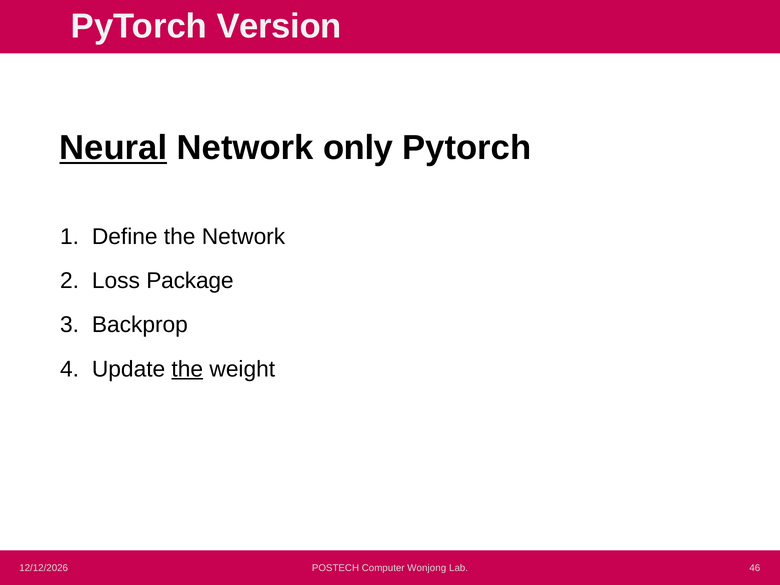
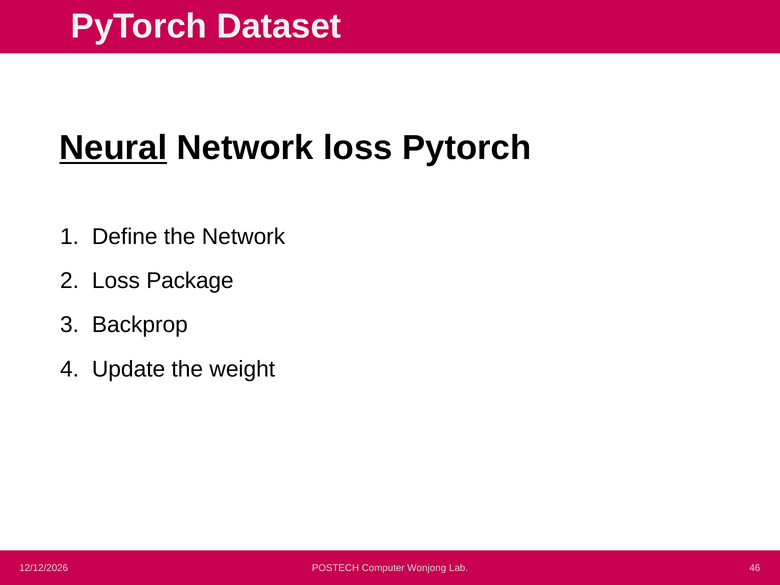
Version: Version -> Dataset
Network only: only -> loss
the at (187, 369) underline: present -> none
